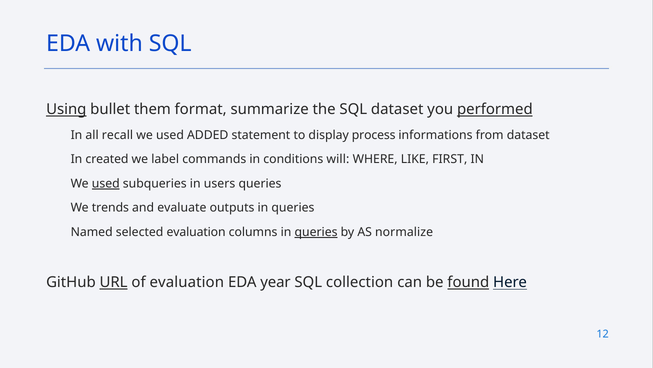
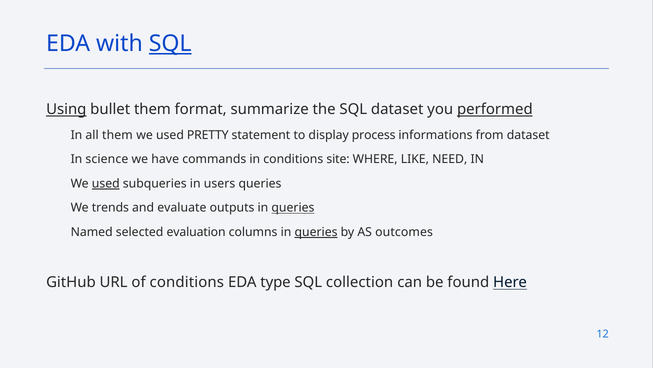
SQL at (170, 44) underline: none -> present
all recall: recall -> them
ADDED: ADDED -> PRETTY
created: created -> science
label: label -> have
will: will -> site
FIRST: FIRST -> NEED
queries at (293, 208) underline: none -> present
normalize: normalize -> outcomes
URL underline: present -> none
of evaluation: evaluation -> conditions
year: year -> type
found underline: present -> none
